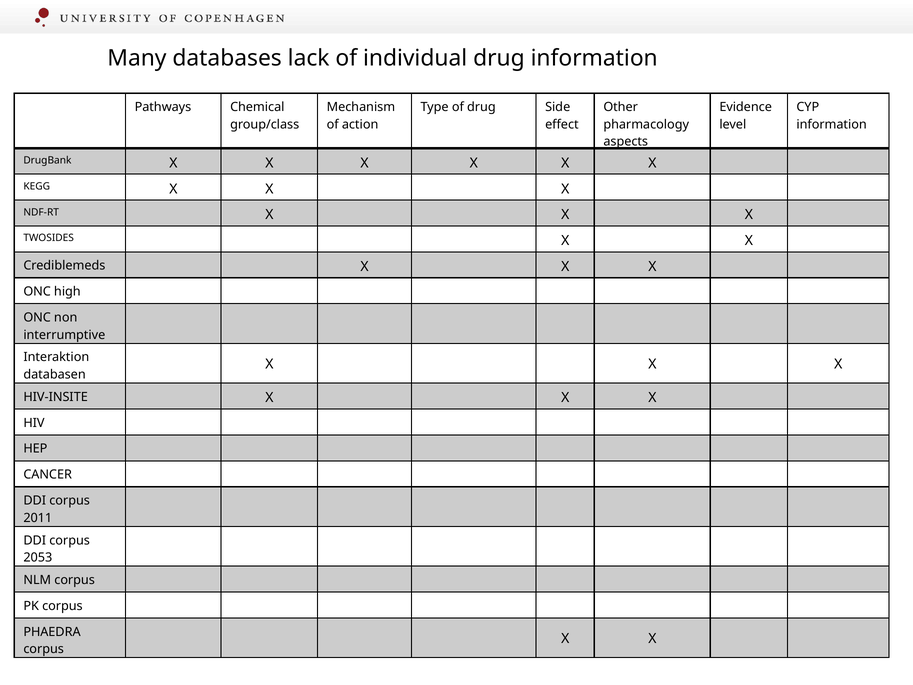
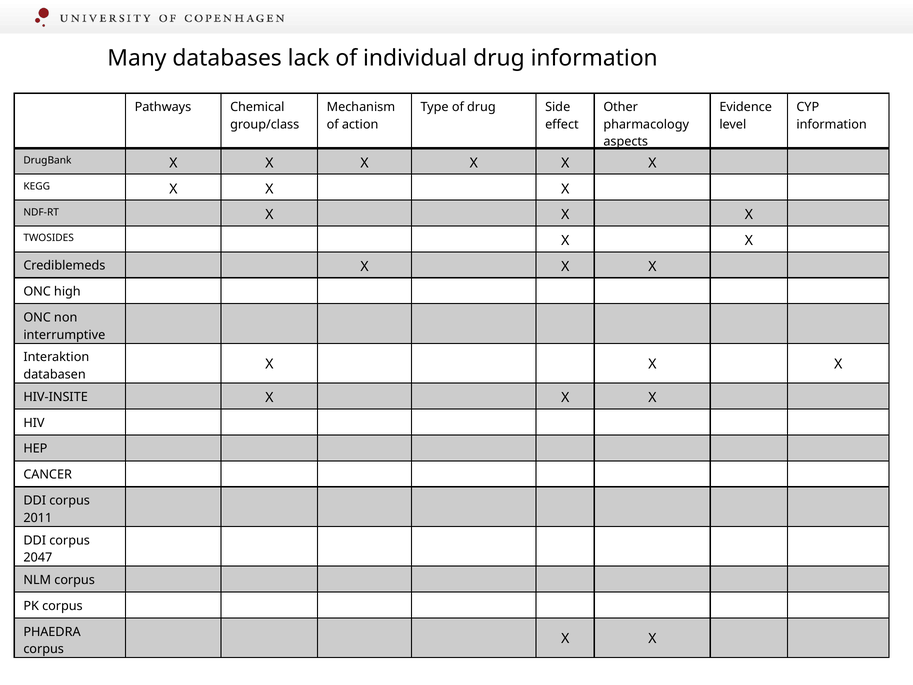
2053: 2053 -> 2047
